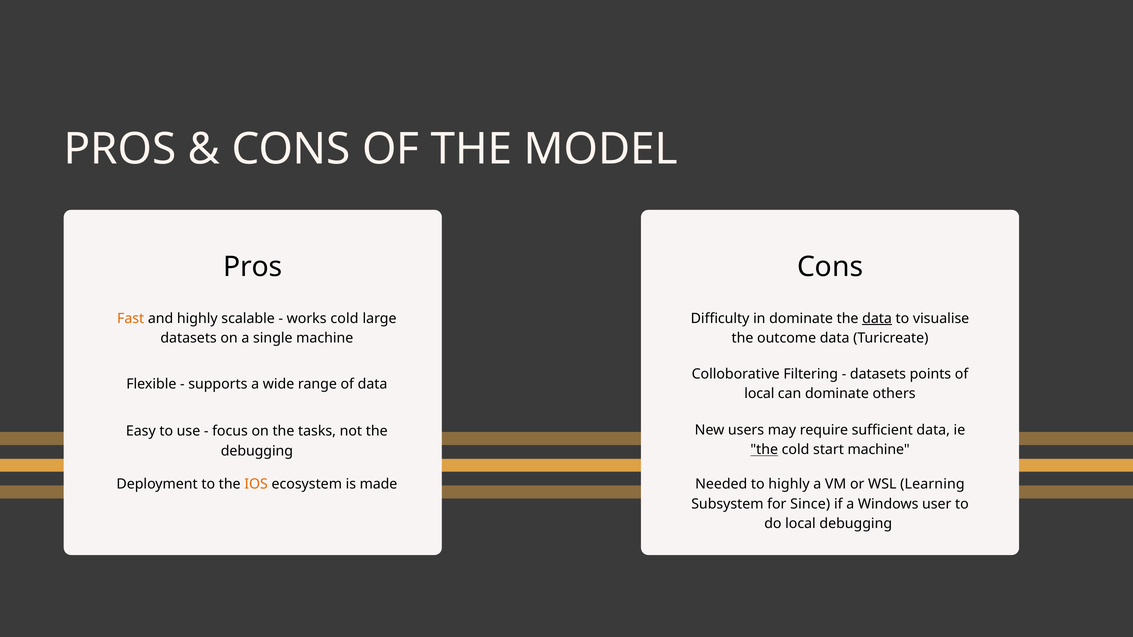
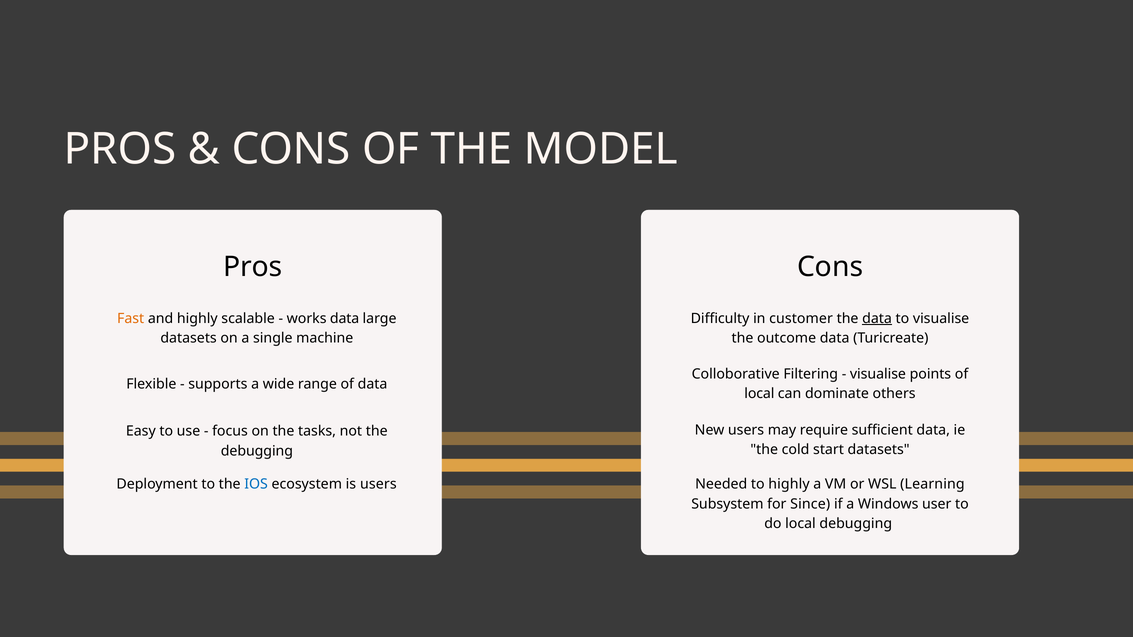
works cold: cold -> data
in dominate: dominate -> customer
datasets at (878, 374): datasets -> visualise
the at (764, 450) underline: present -> none
start machine: machine -> datasets
IOS colour: orange -> blue
is made: made -> users
